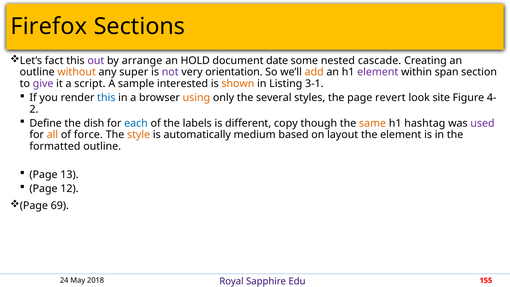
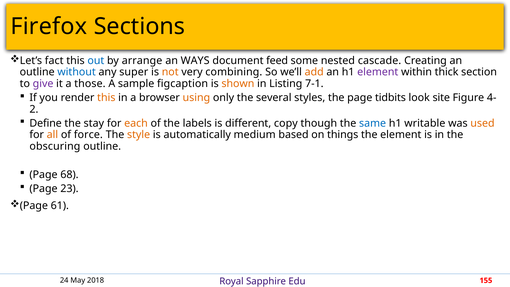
out colour: purple -> blue
HOLD: HOLD -> WAYS
date: date -> feed
without colour: orange -> blue
not colour: purple -> orange
orientation: orientation -> combining
span: span -> thick
script: script -> those
interested: interested -> figcaption
3-1: 3-1 -> 7-1
this at (106, 98) colour: blue -> orange
revert: revert -> tidbits
dish: dish -> stay
each colour: blue -> orange
same colour: orange -> blue
hashtag: hashtag -> writable
used colour: purple -> orange
layout: layout -> things
formatted: formatted -> obscuring
13: 13 -> 68
12: 12 -> 23
69: 69 -> 61
